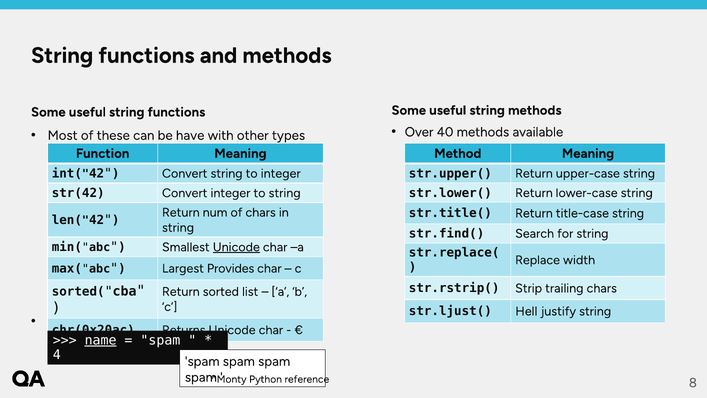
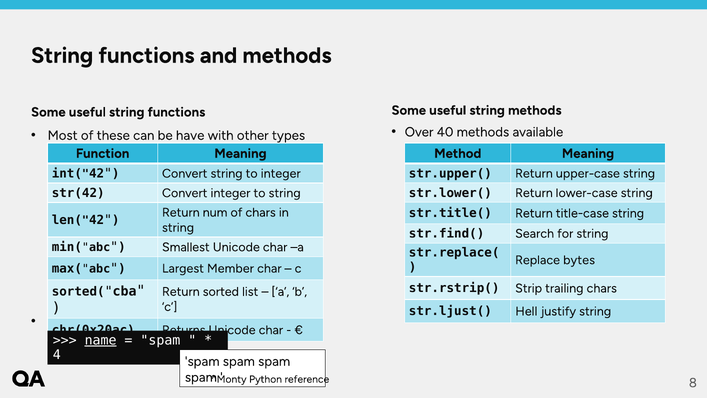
Unicode at (236, 247) underline: present -> none
width: width -> bytes
Provides: Provides -> Member
